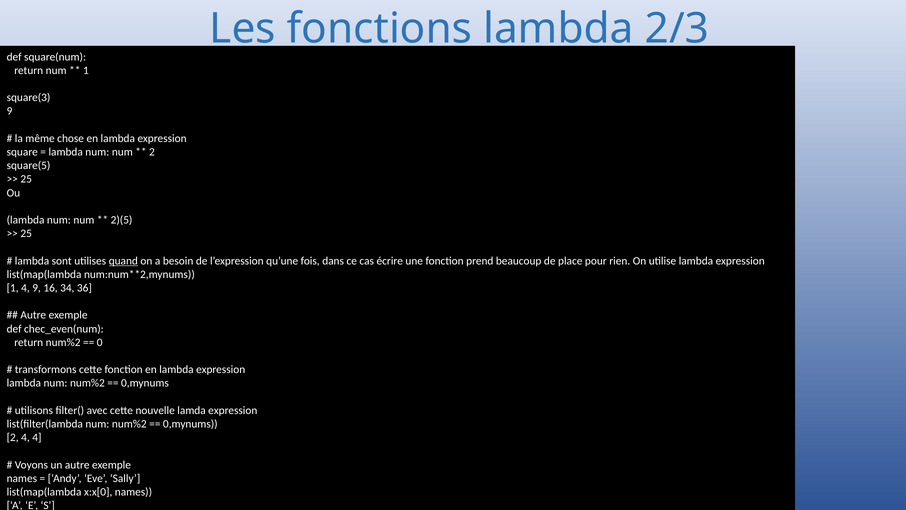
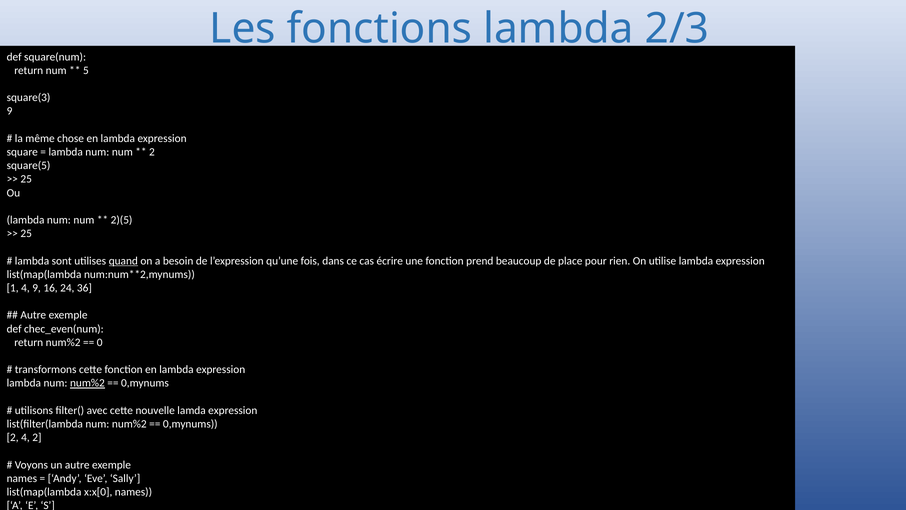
1 at (86, 70): 1 -> 5
34: 34 -> 24
num%2 at (87, 383) underline: none -> present
4 4: 4 -> 2
